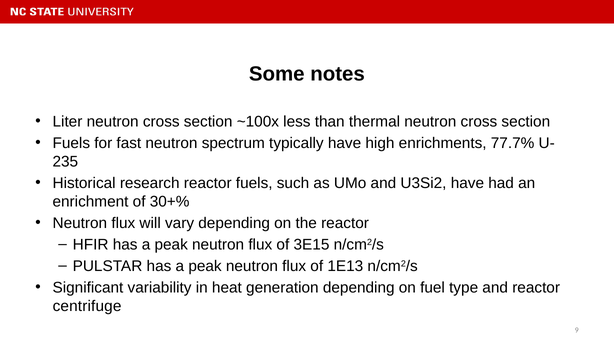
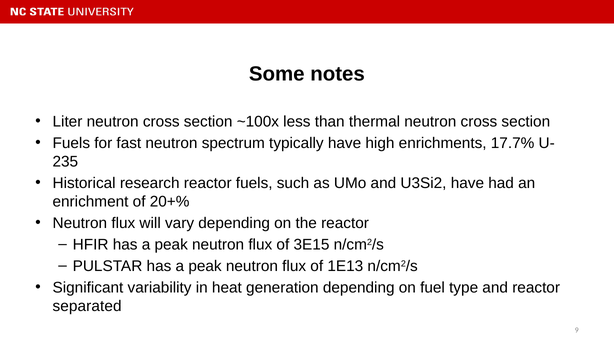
77.7%: 77.7% -> 17.7%
30+%: 30+% -> 20+%
centrifuge: centrifuge -> separated
